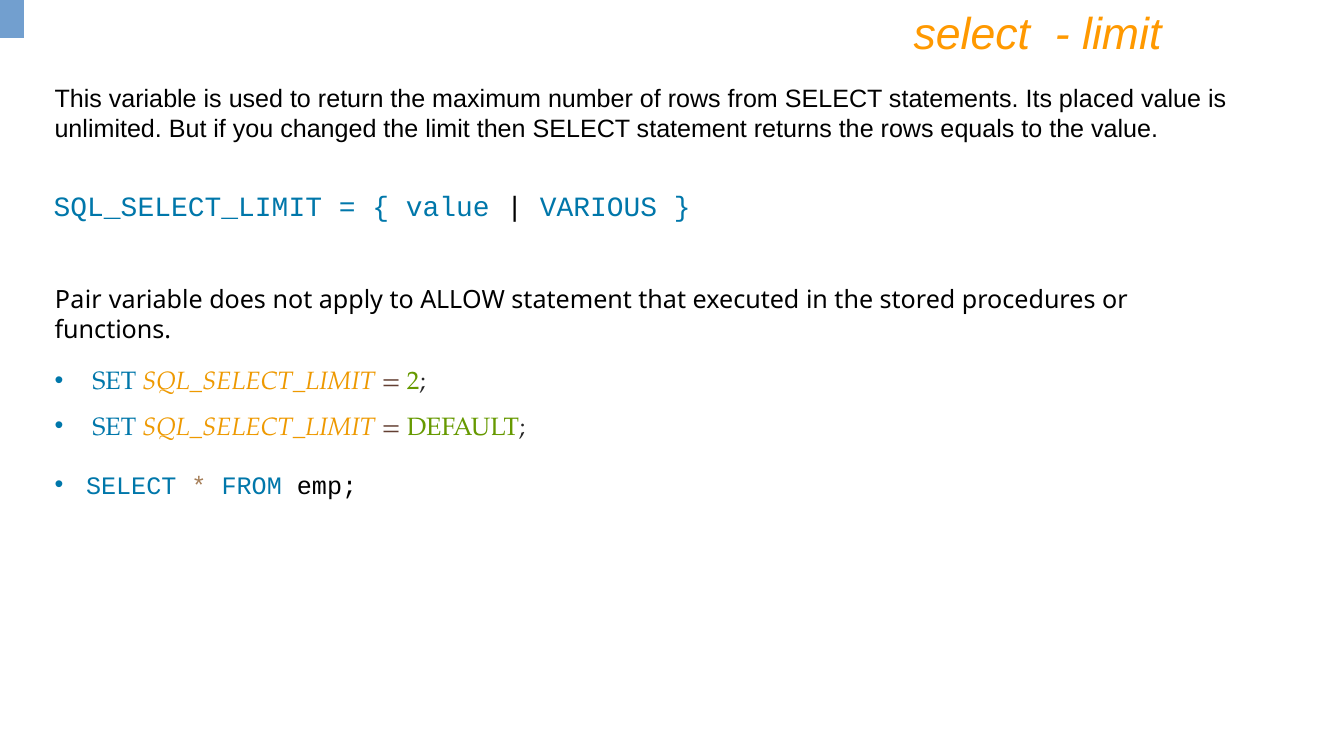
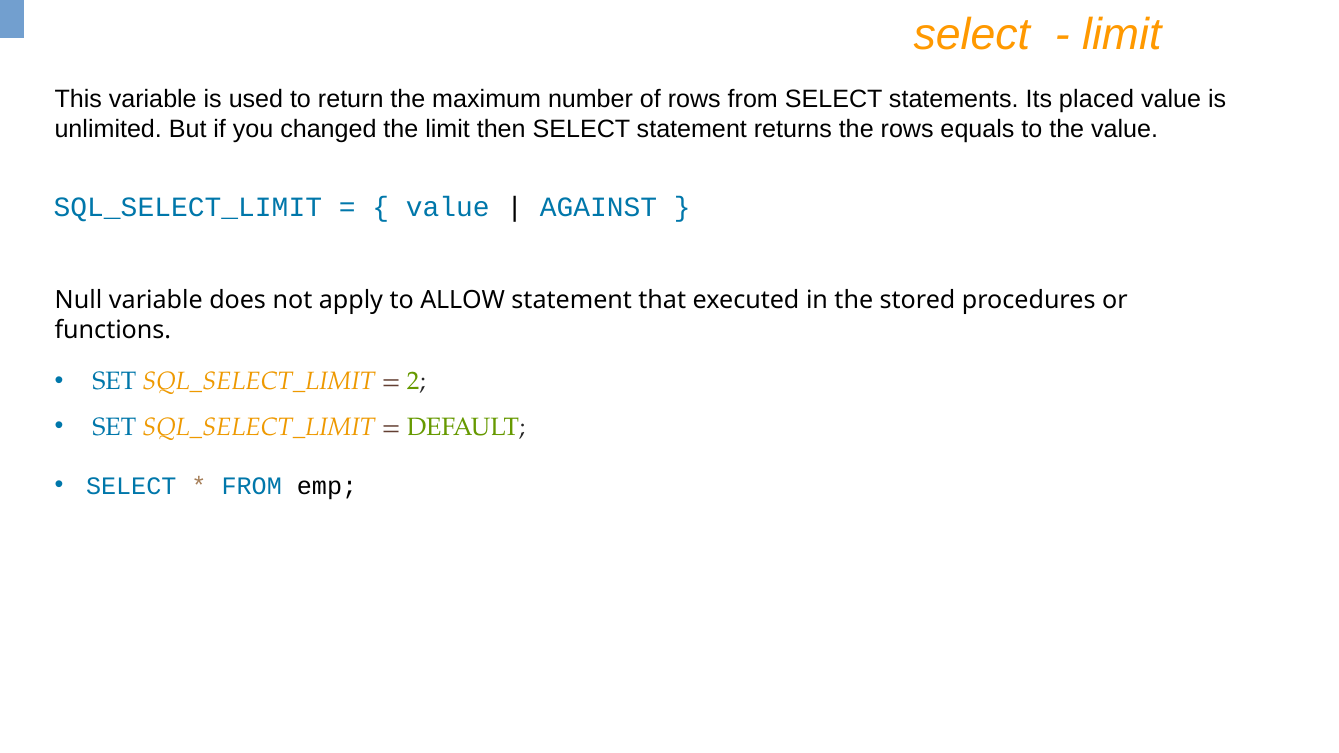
VARIOUS: VARIOUS -> AGAINST
Pair: Pair -> Null
